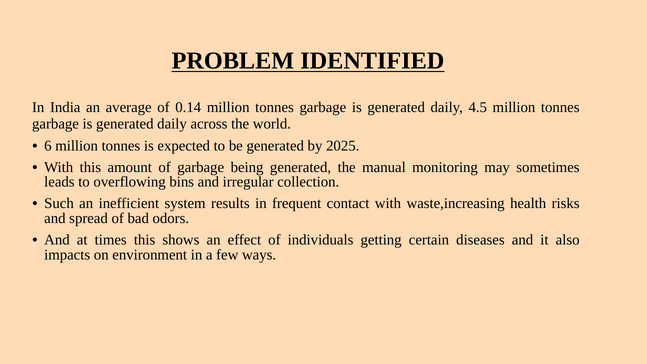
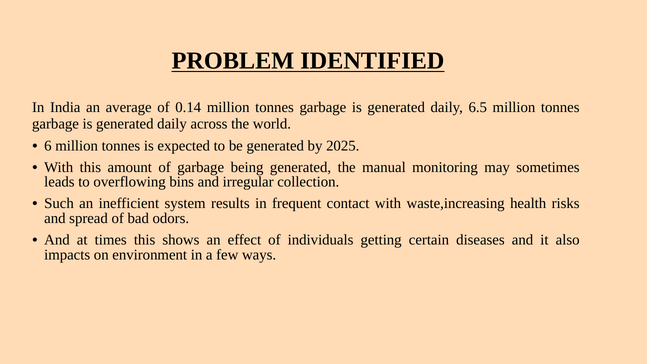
4.5: 4.5 -> 6.5
